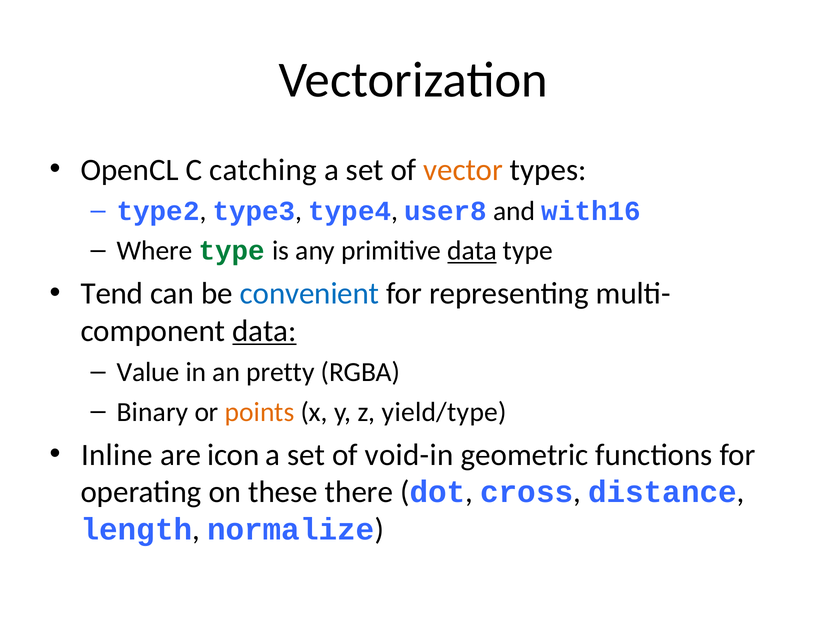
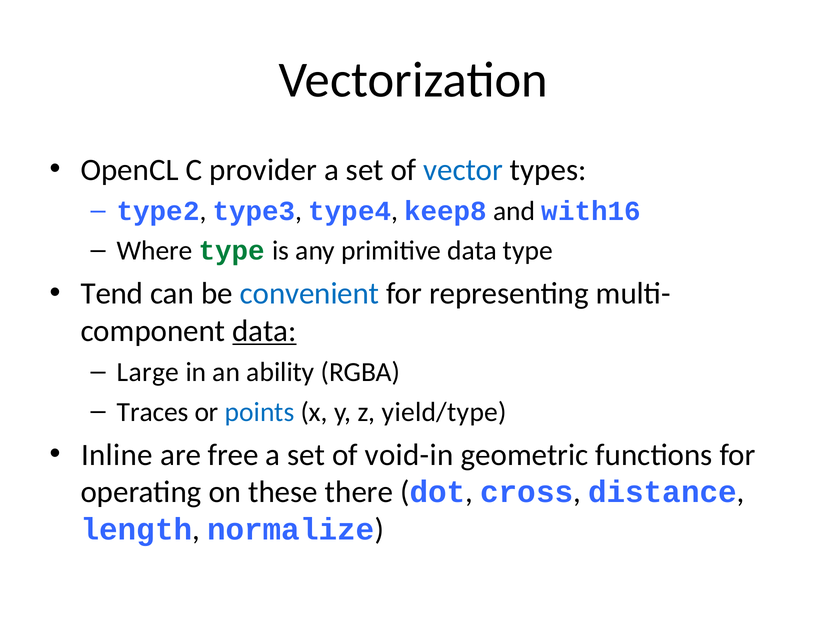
catching: catching -> provider
vector colour: orange -> blue
user8: user8 -> keep8
data at (472, 251) underline: present -> none
Value: Value -> Large
pretty: pretty -> ability
Binary: Binary -> Traces
points colour: orange -> blue
icon: icon -> free
